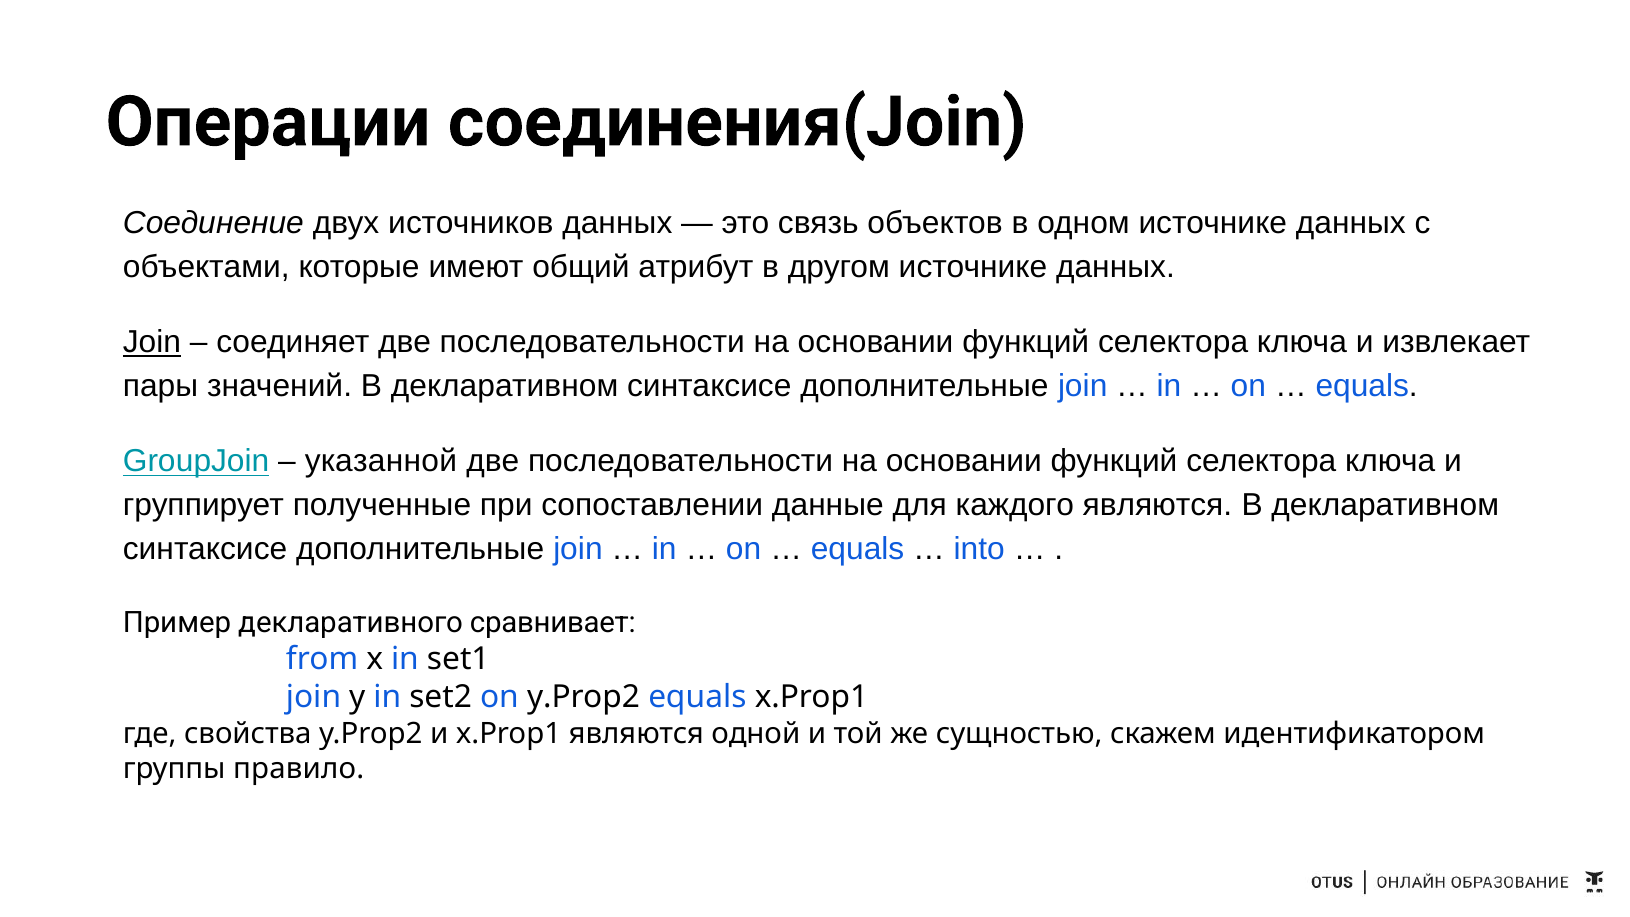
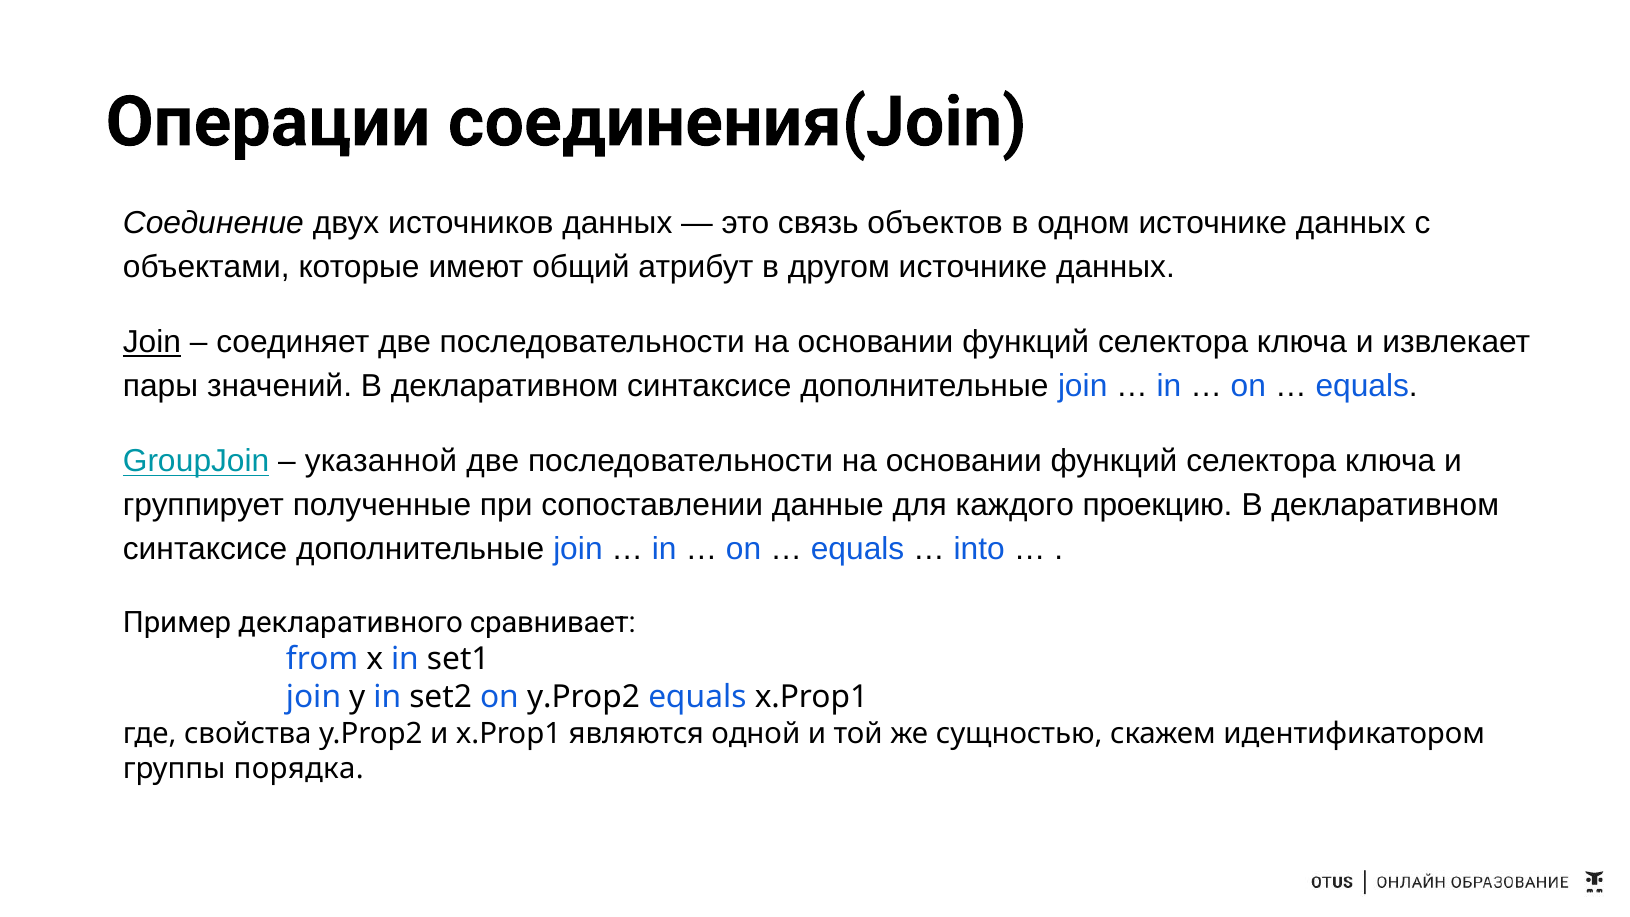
каждого являются: являются -> проекцию
правило: правило -> порядка
